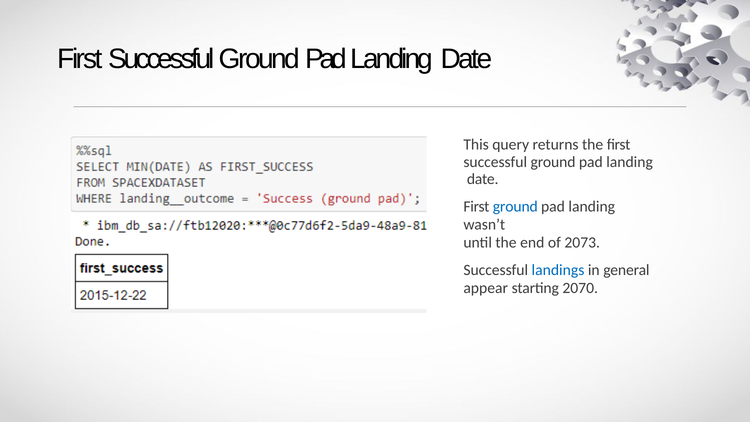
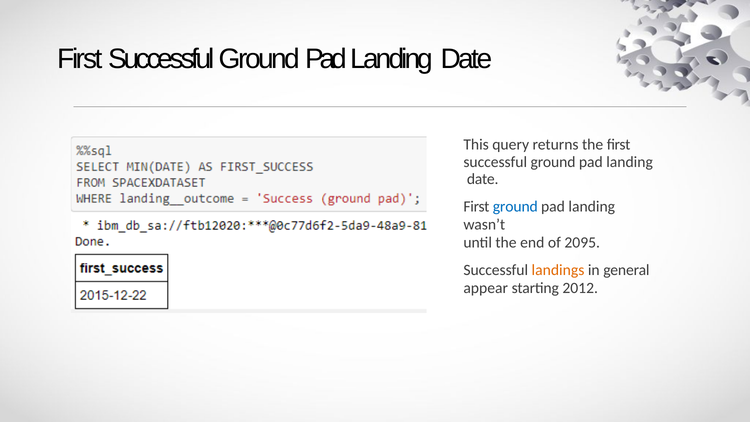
2073: 2073 -> 2095
landings colour: blue -> orange
2070: 2070 -> 2012
